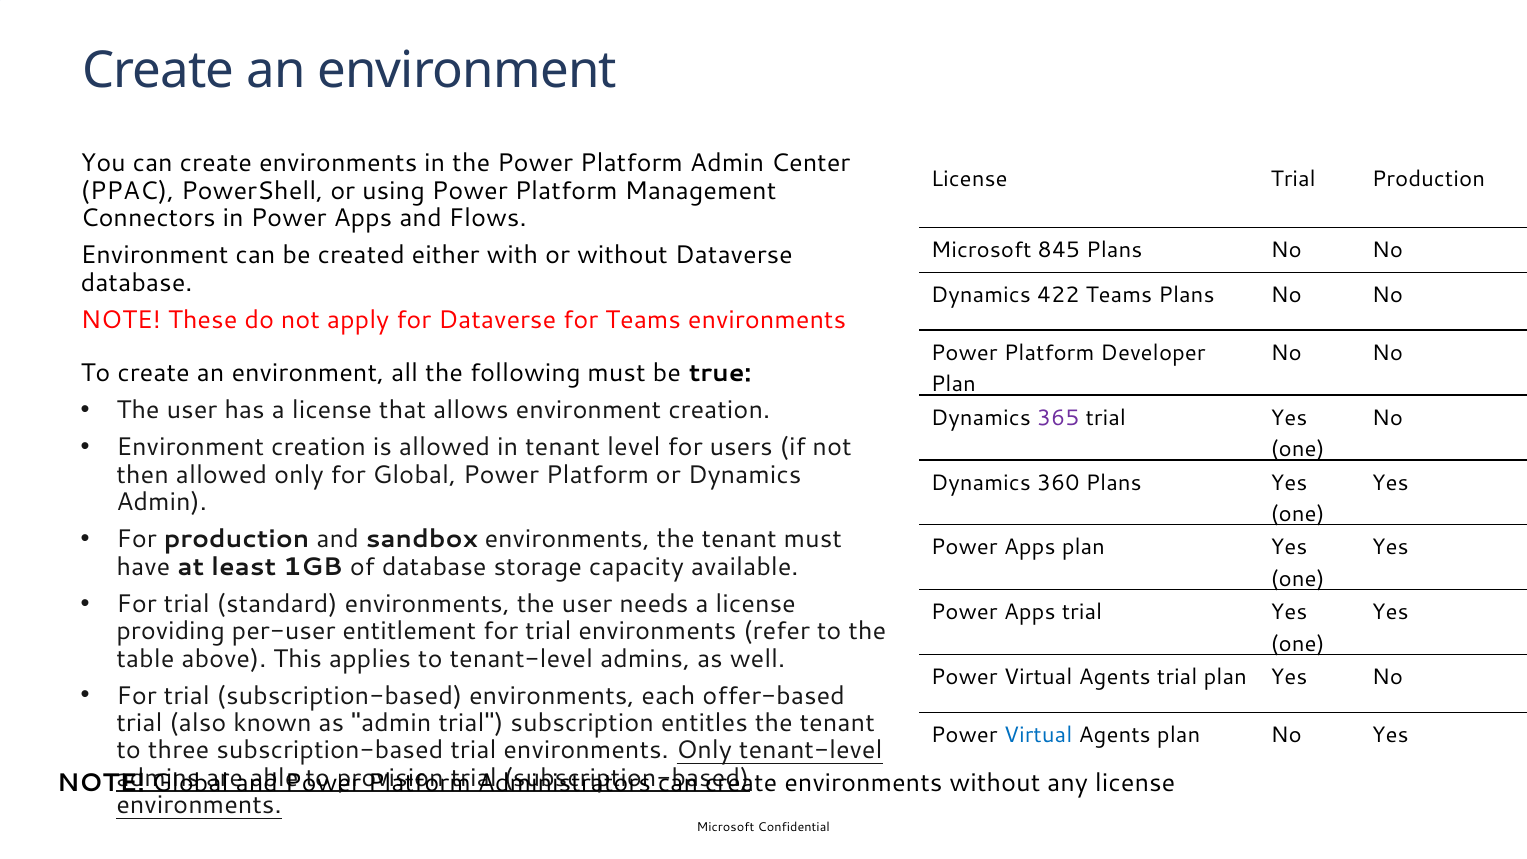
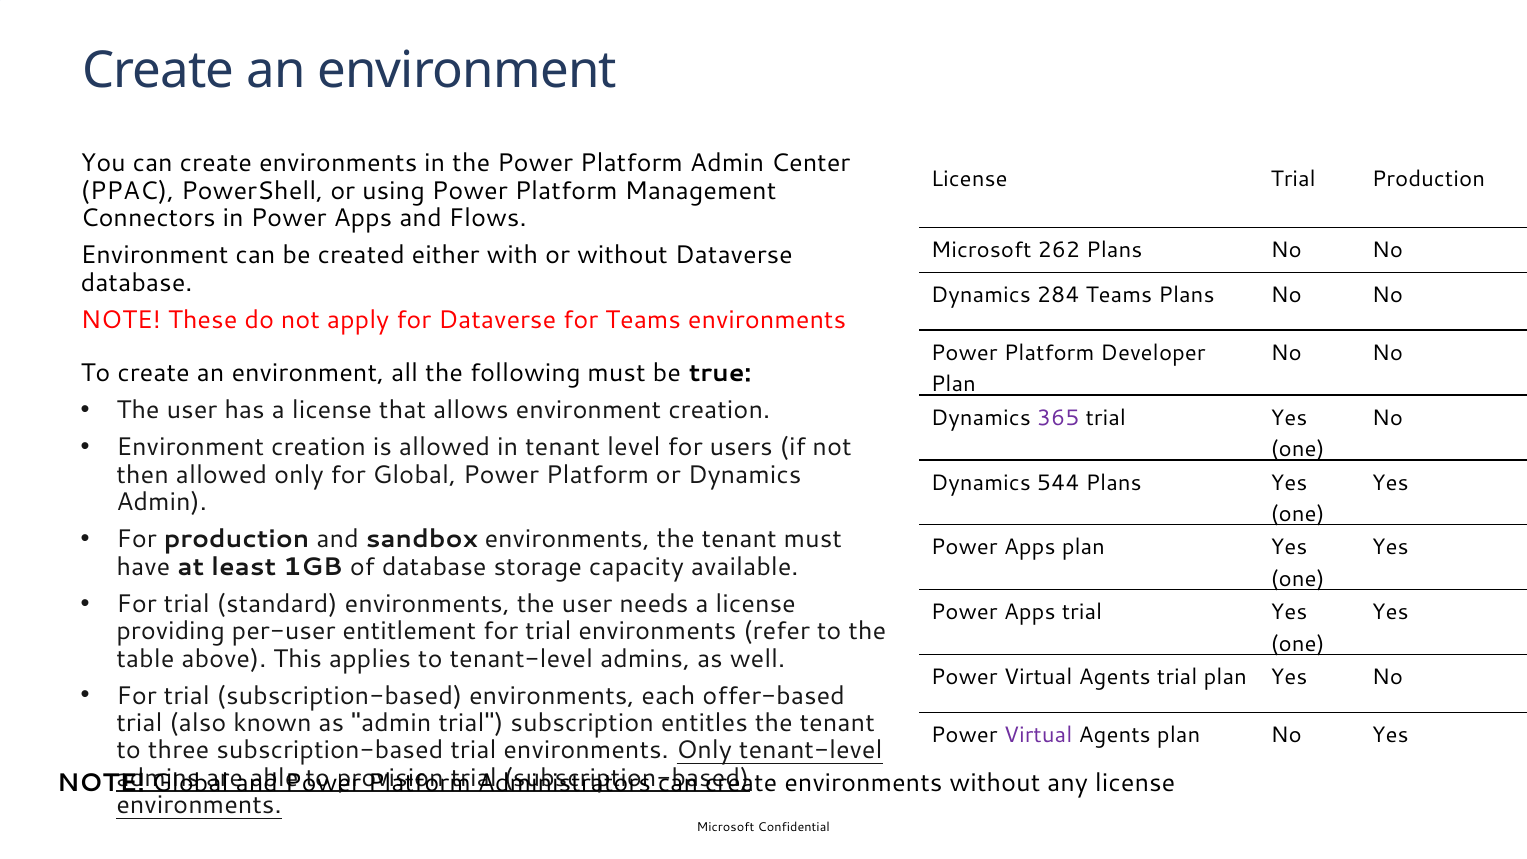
845: 845 -> 262
422: 422 -> 284
360: 360 -> 544
Virtual at (1038, 735) colour: blue -> purple
